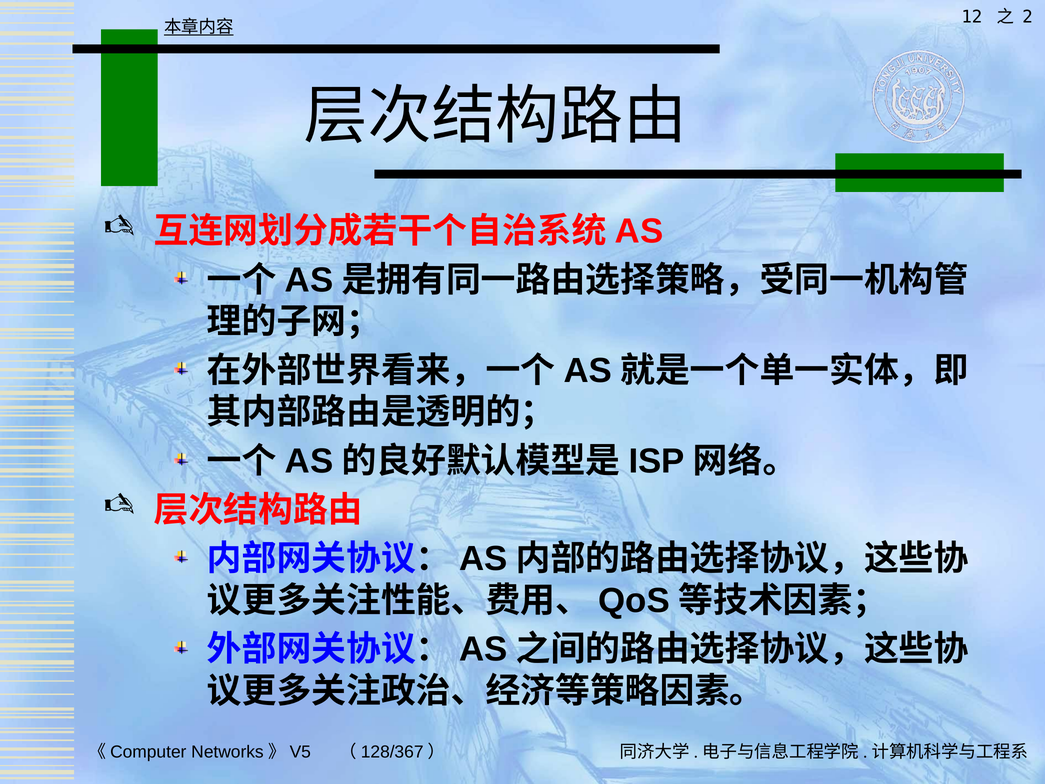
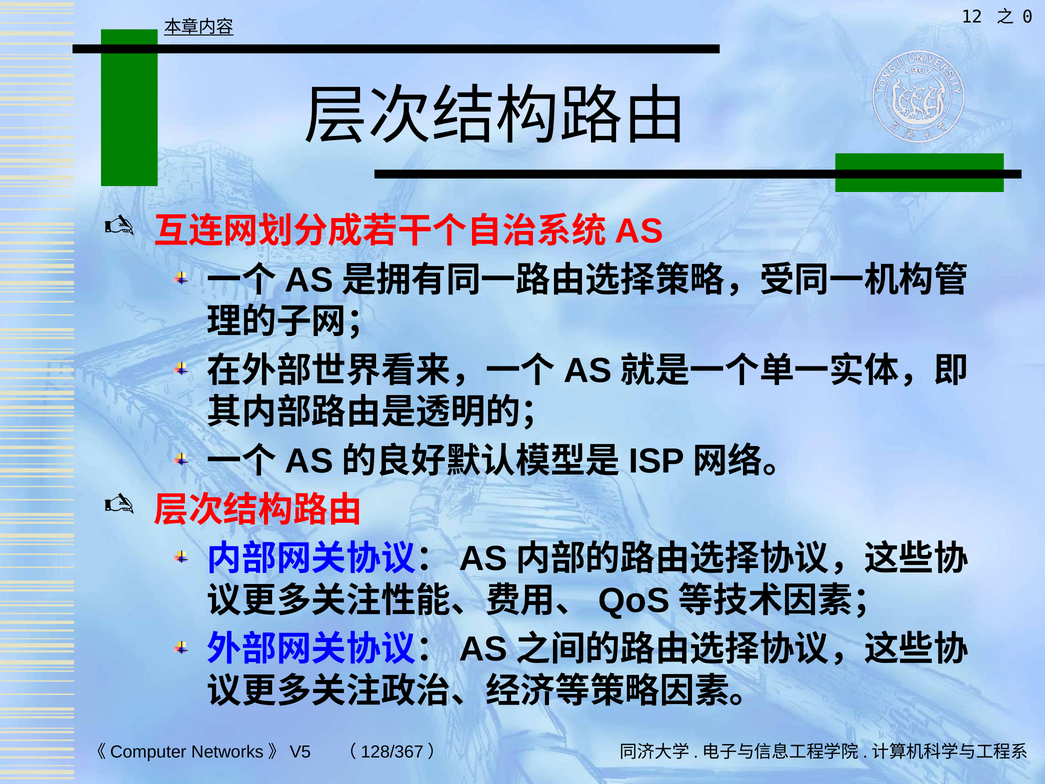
2: 2 -> 0
